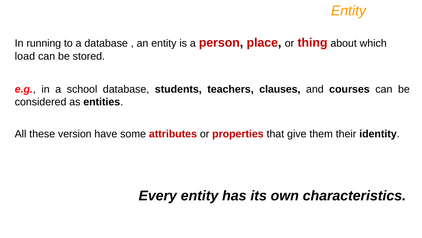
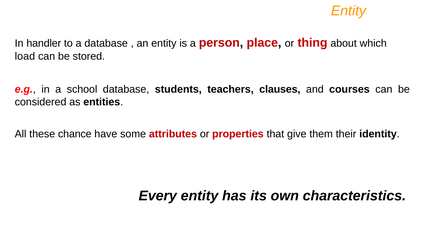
running: running -> handler
version: version -> chance
